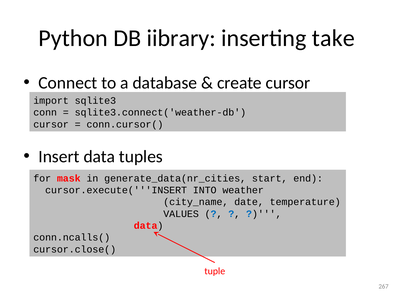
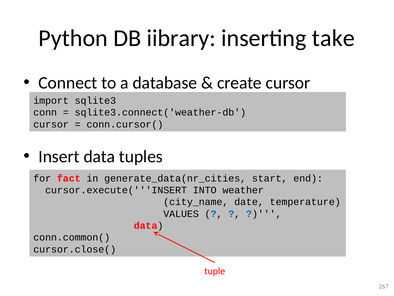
mask: mask -> fact
conn.ncalls(: conn.ncalls( -> conn.common(
